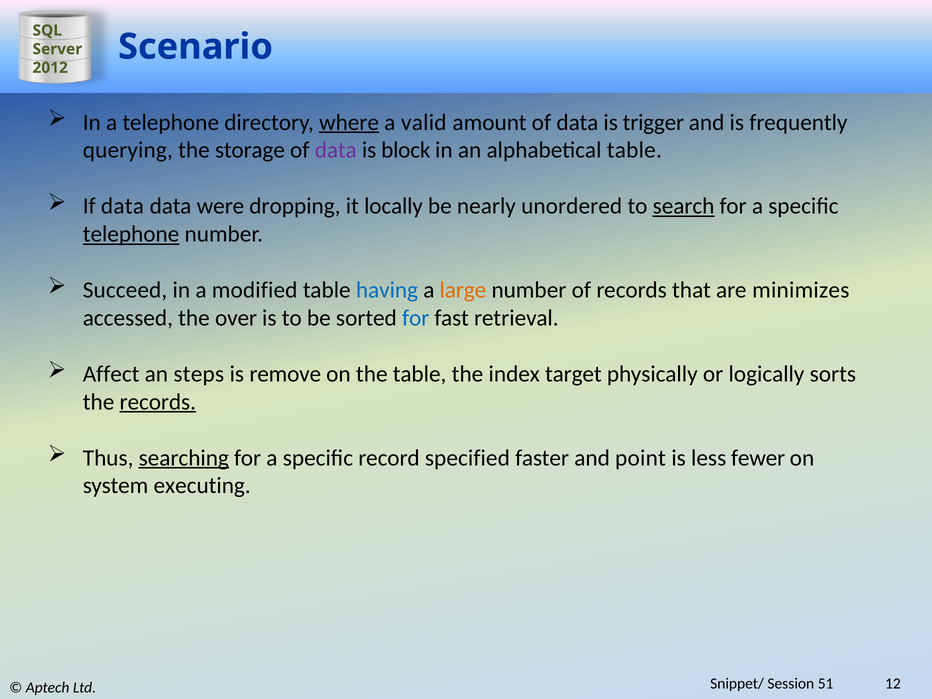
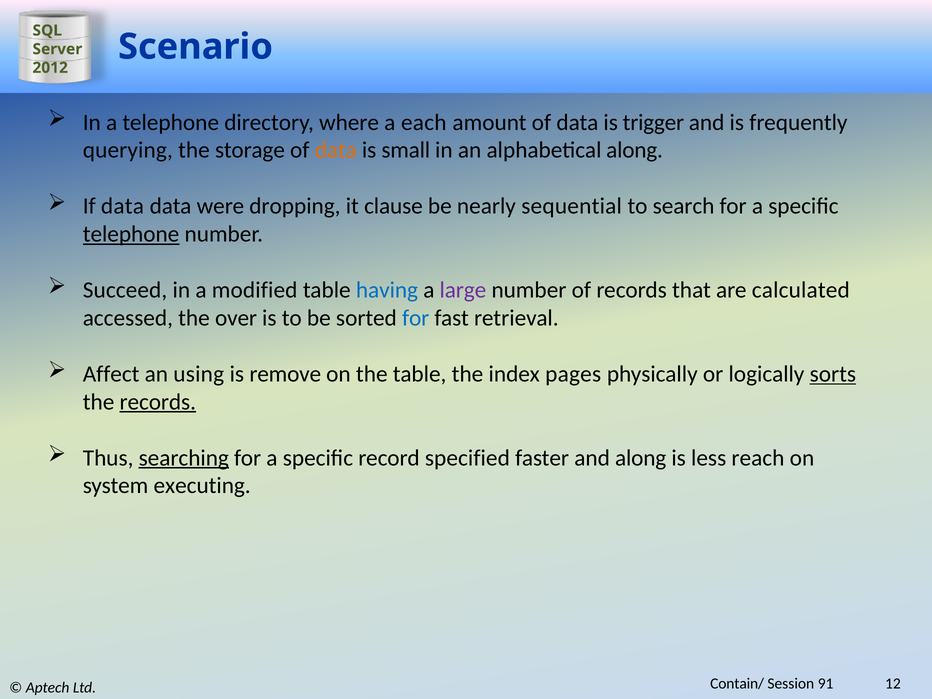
where underline: present -> none
valid: valid -> each
data at (336, 150) colour: purple -> orange
block: block -> small
alphabetical table: table -> along
locally: locally -> clause
unordered: unordered -> sequential
search underline: present -> none
large colour: orange -> purple
minimizes: minimizes -> calculated
steps: steps -> using
target: target -> pages
sorts underline: none -> present
and point: point -> along
fewer: fewer -> reach
Snippet/: Snippet/ -> Contain/
51: 51 -> 91
